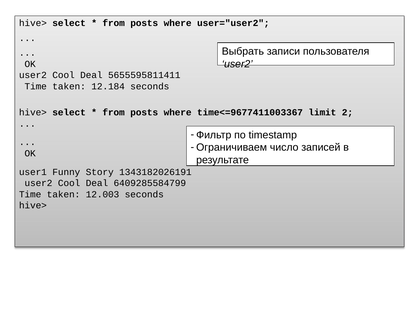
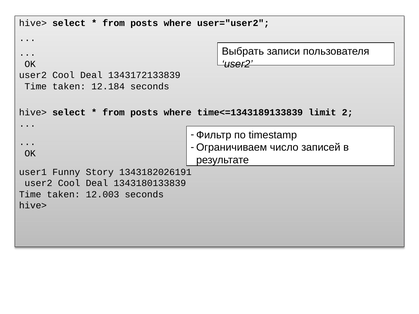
5655595811411: 5655595811411 -> 1343172133839
time<=9677411003367: time<=9677411003367 -> time<=1343189133839
6409285584799: 6409285584799 -> 1343180133839
